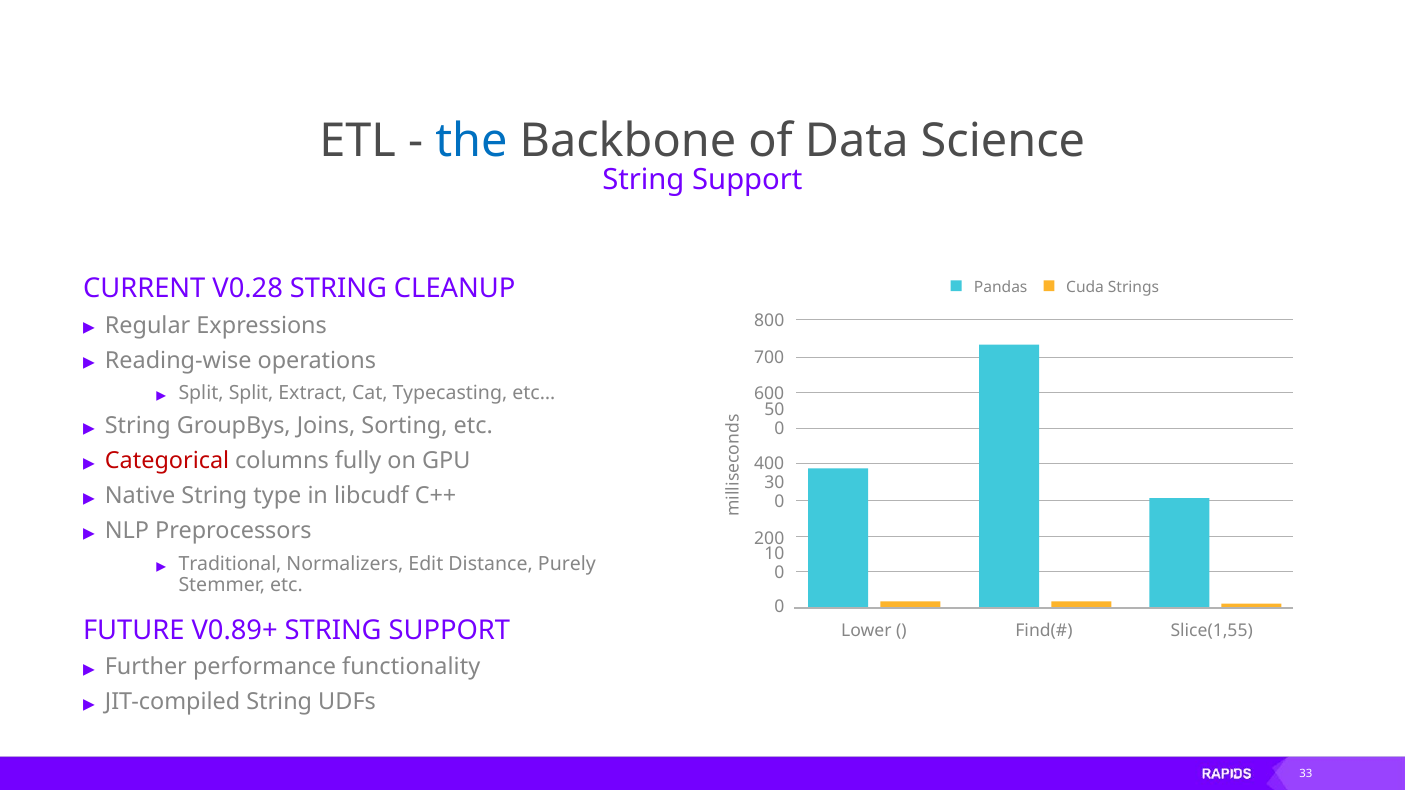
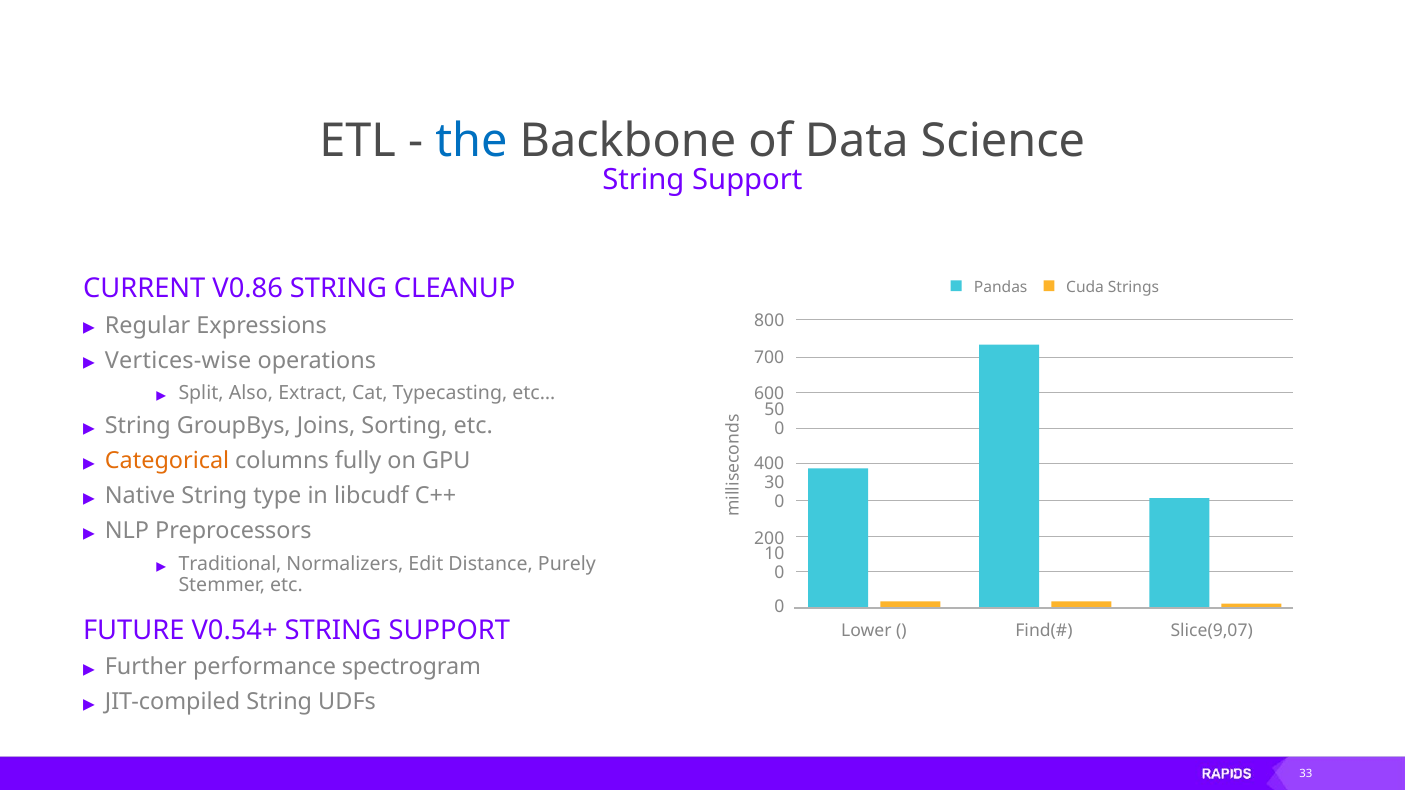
V0.28: V0.28 -> V0.86
Reading-wise: Reading-wise -> Vertices-wise
Split Split: Split -> Also
Categorical colour: red -> orange
V0.89+: V0.89+ -> V0.54+
Slice(1,55: Slice(1,55 -> Slice(9,07
functionality: functionality -> spectrogram
